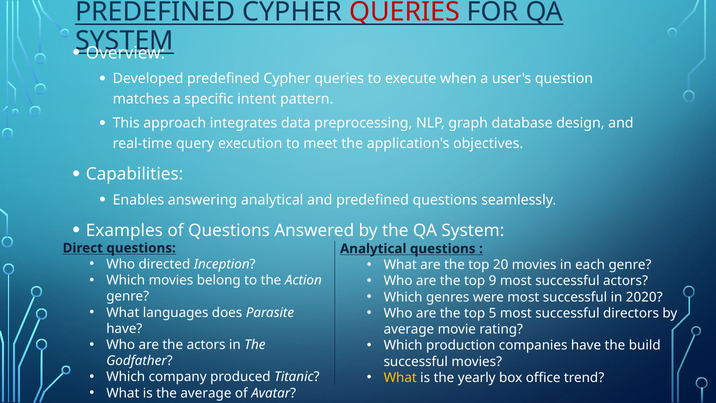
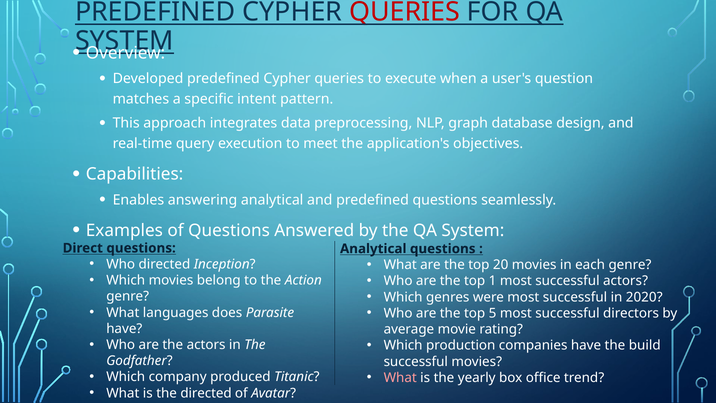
9: 9 -> 1
What at (400, 378) colour: yellow -> pink
the average: average -> directed
